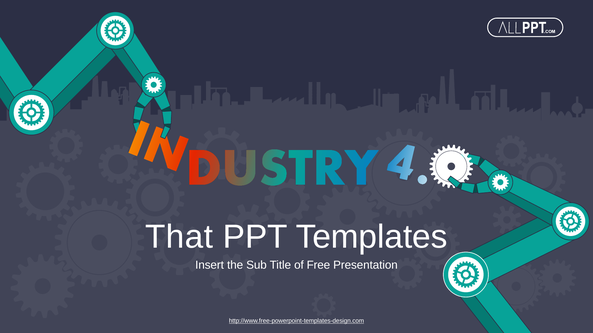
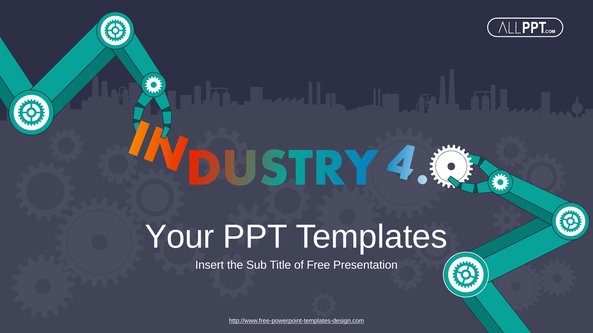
That: That -> Your
